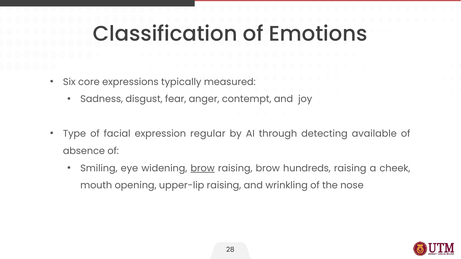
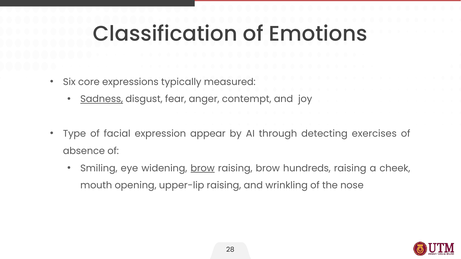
Sadness underline: none -> present
regular: regular -> appear
available: available -> exercises
